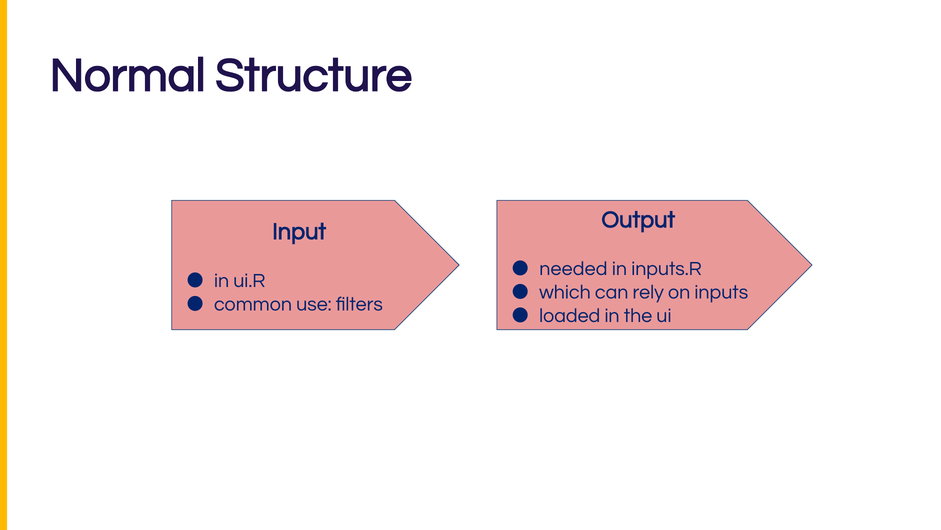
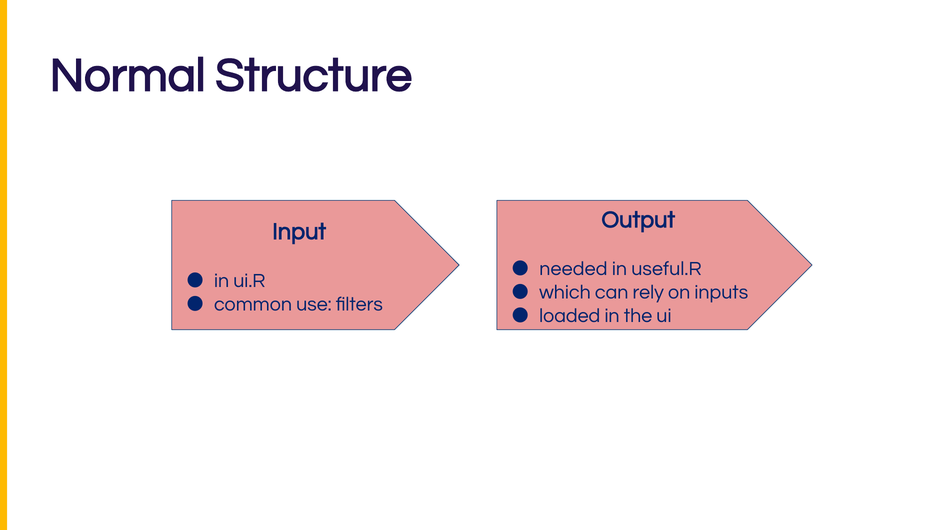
inputs.R: inputs.R -> useful.R
